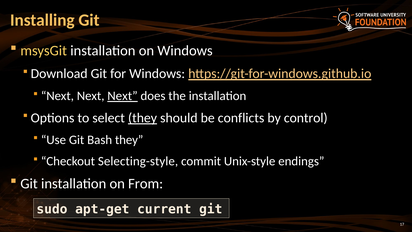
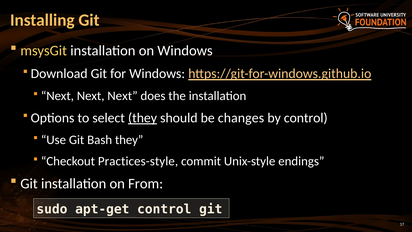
Next at (122, 96) underline: present -> none
conflicts: conflicts -> changes
Selecting-style: Selecting-style -> Practices-style
apt-get current: current -> control
